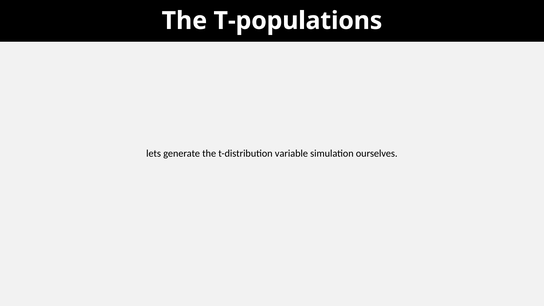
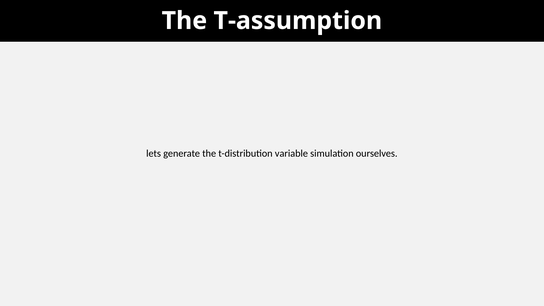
T-populations: T-populations -> T-assumption
